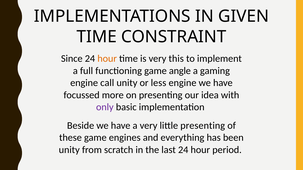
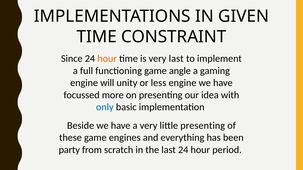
very this: this -> last
call: call -> will
only colour: purple -> blue
unity at (69, 150): unity -> party
